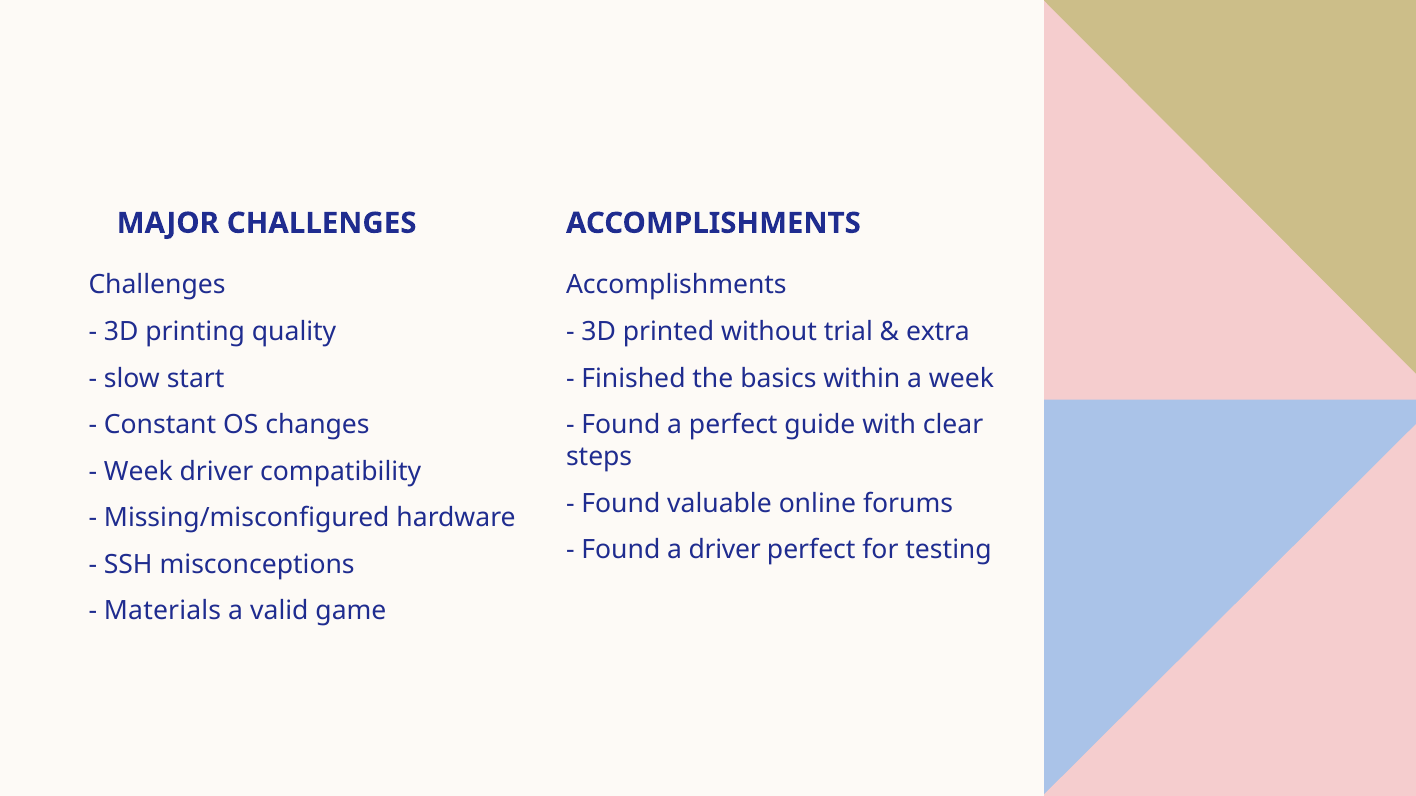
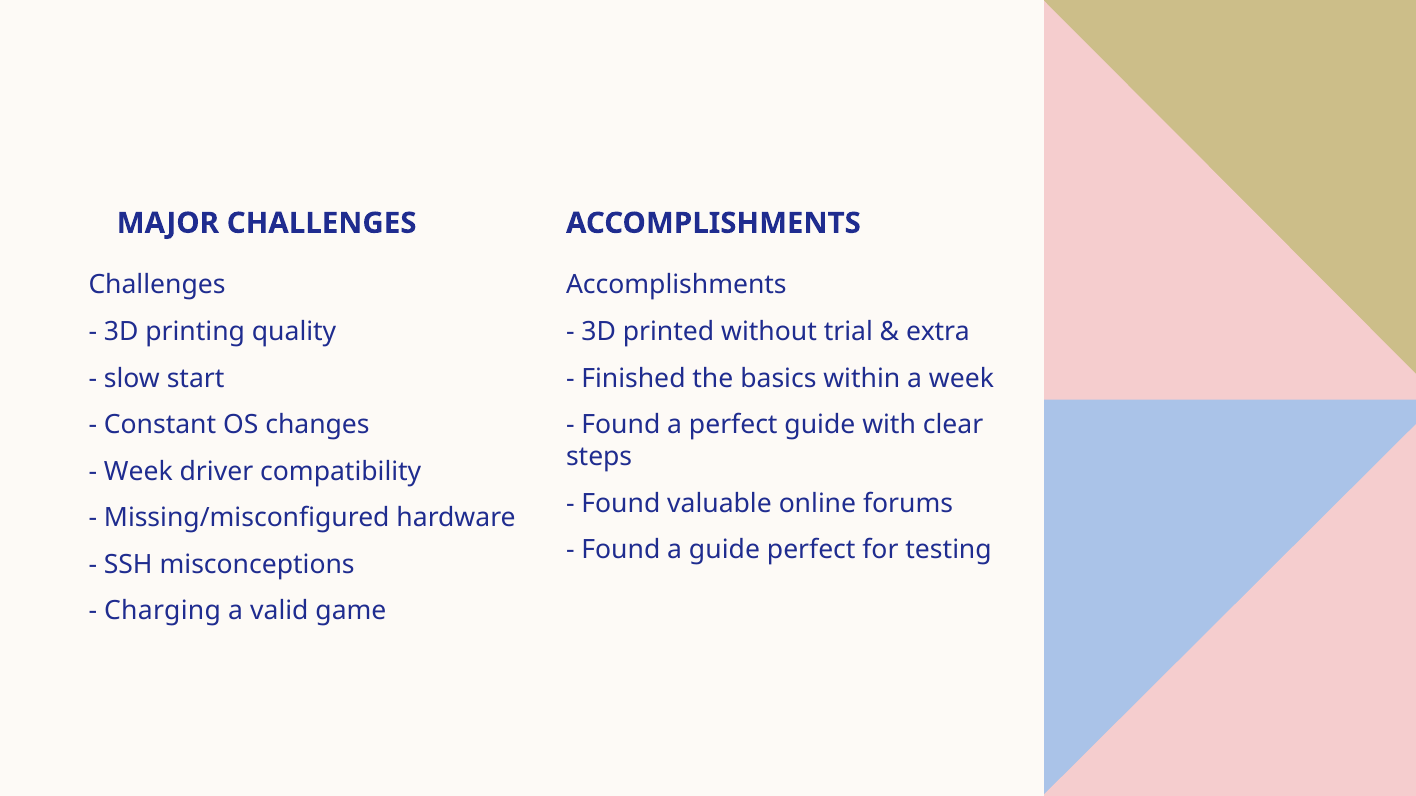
a driver: driver -> guide
Materials: Materials -> Charging
